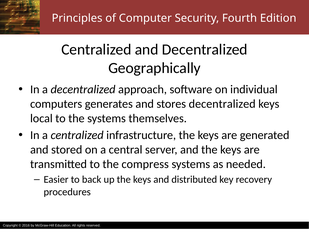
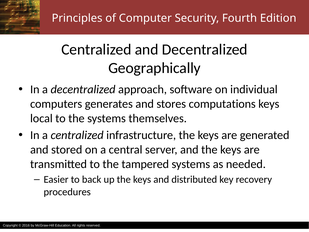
stores decentralized: decentralized -> computations
compress: compress -> tampered
